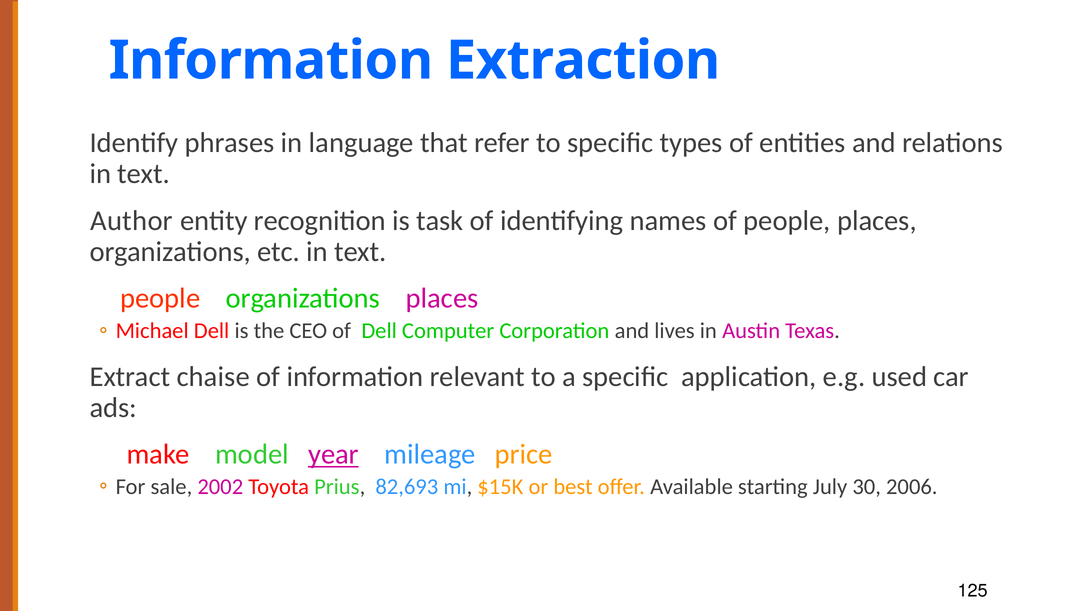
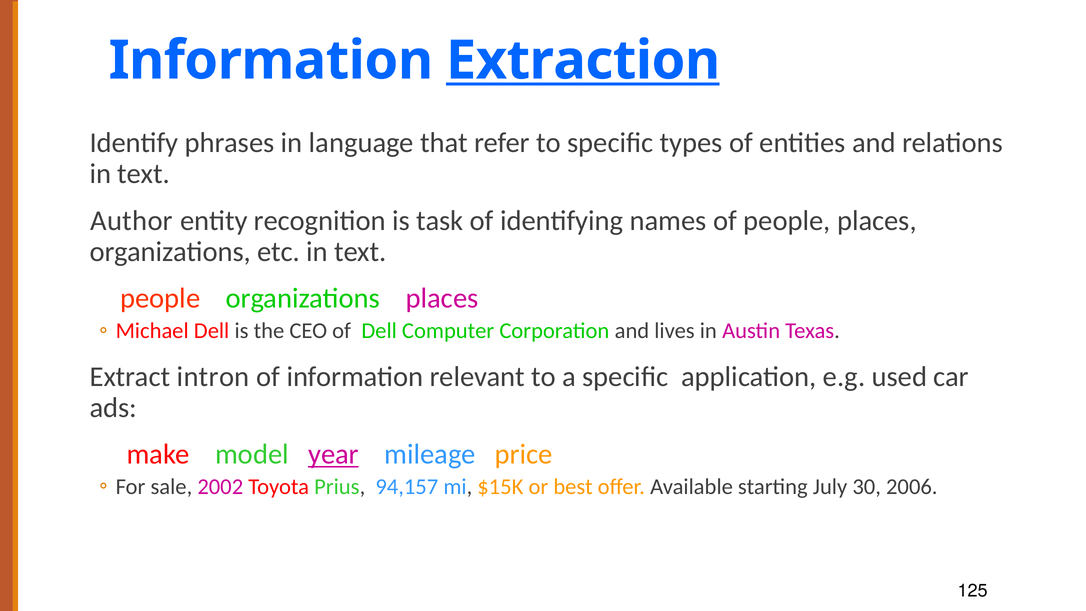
Extraction underline: none -> present
chaise: chaise -> intron
82,693: 82,693 -> 94,157
